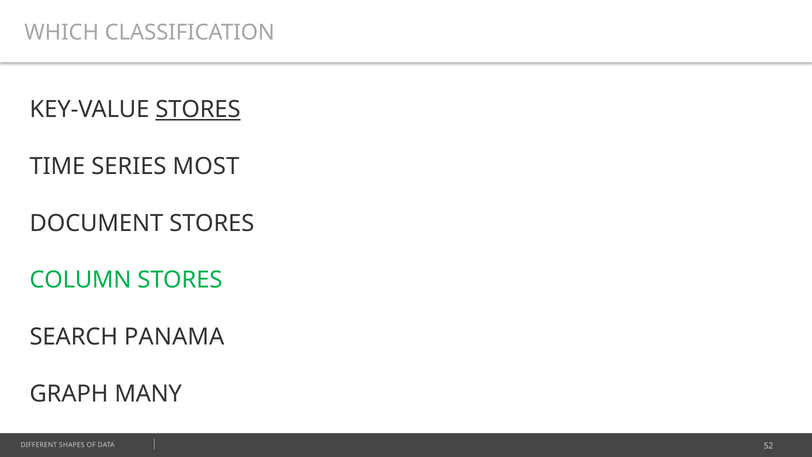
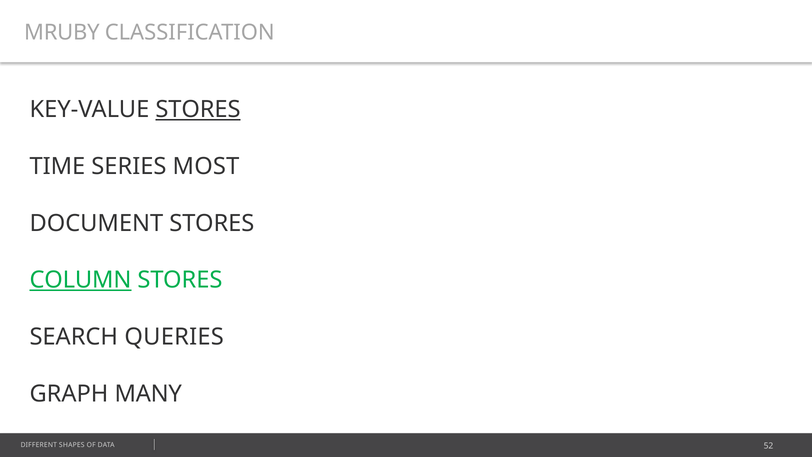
WHICH: WHICH -> MRUBY
COLUMN underline: none -> present
PANAMA: PANAMA -> QUERIES
